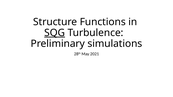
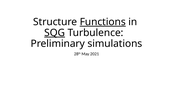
Functions underline: none -> present
